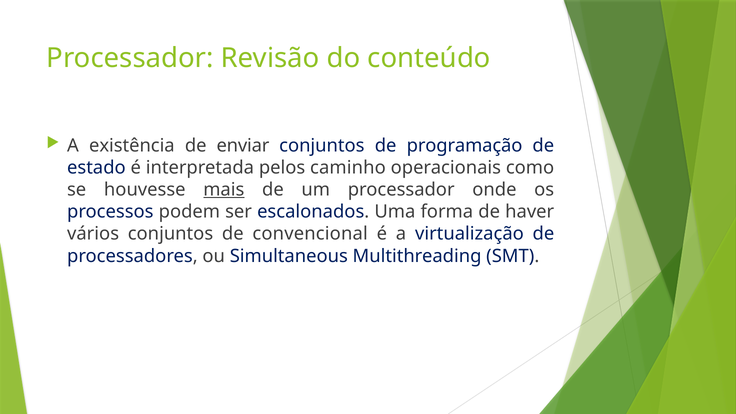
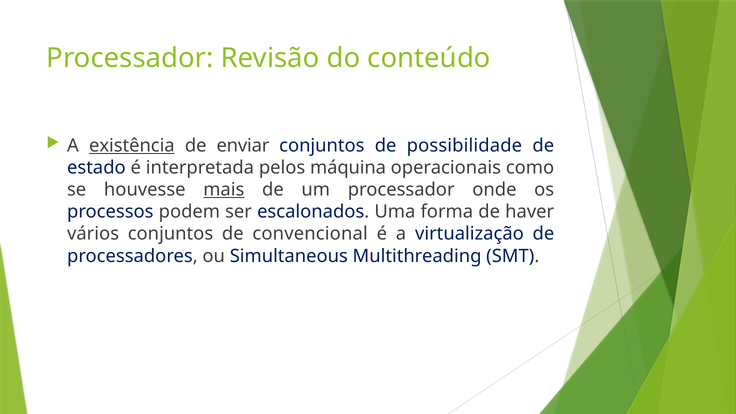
existência underline: none -> present
programação: programação -> possibilidade
caminho: caminho -> máquina
